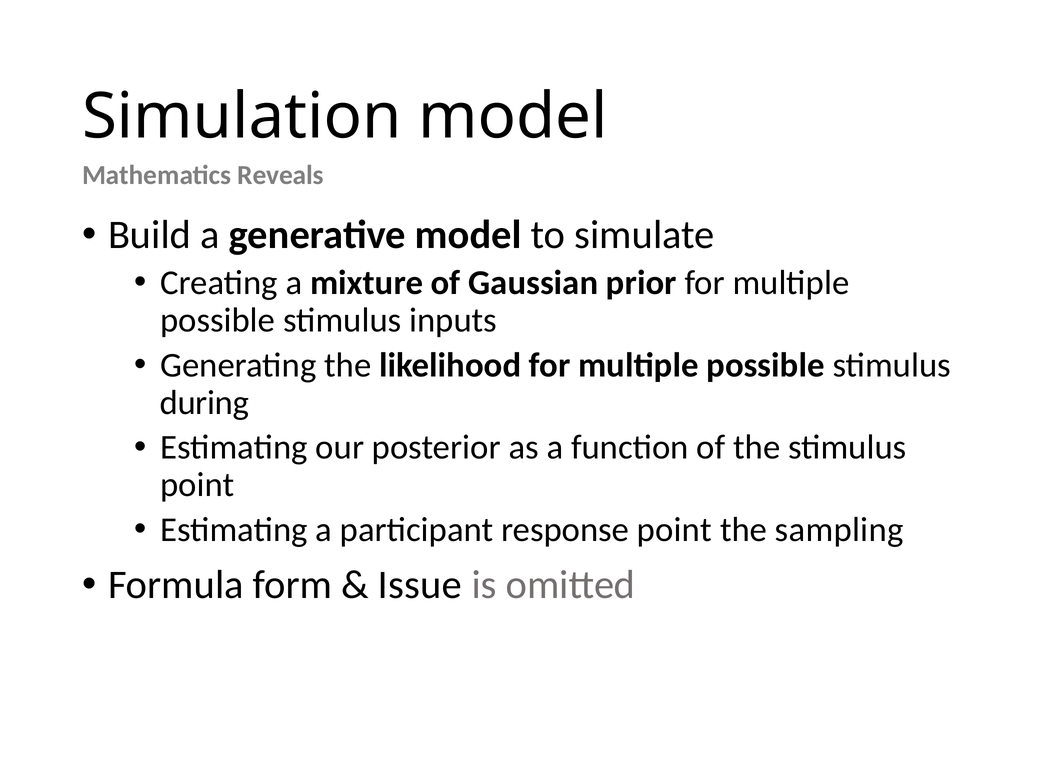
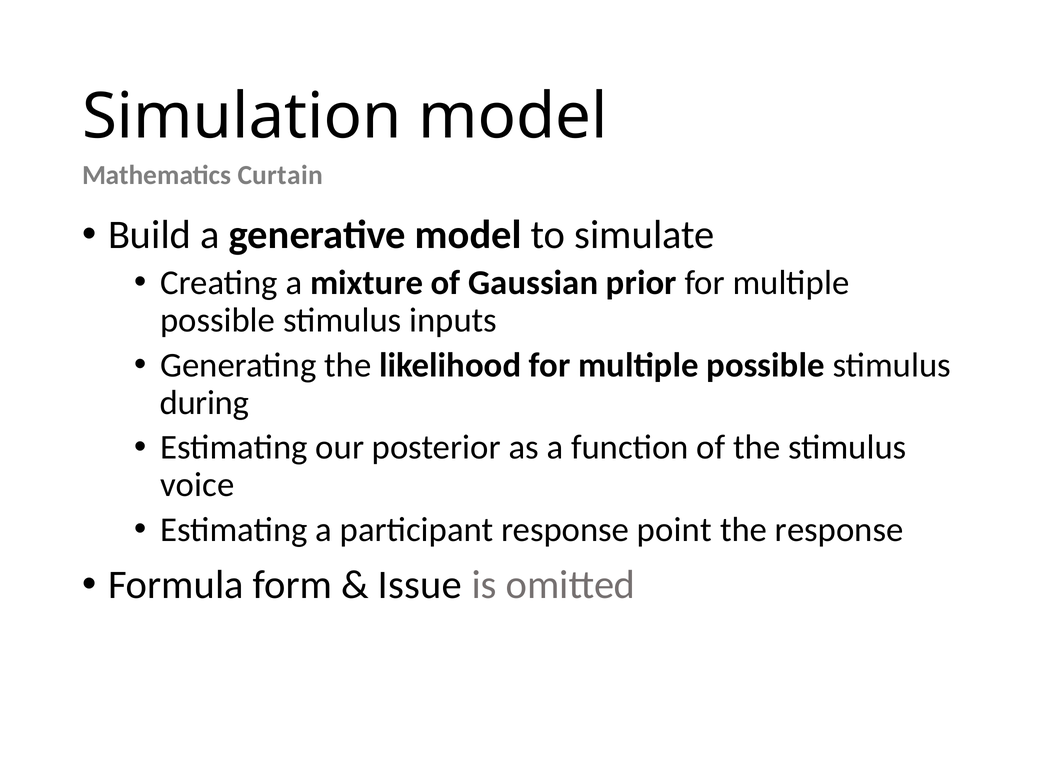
Reveals: Reveals -> Curtain
point at (197, 485): point -> voice
the sampling: sampling -> response
